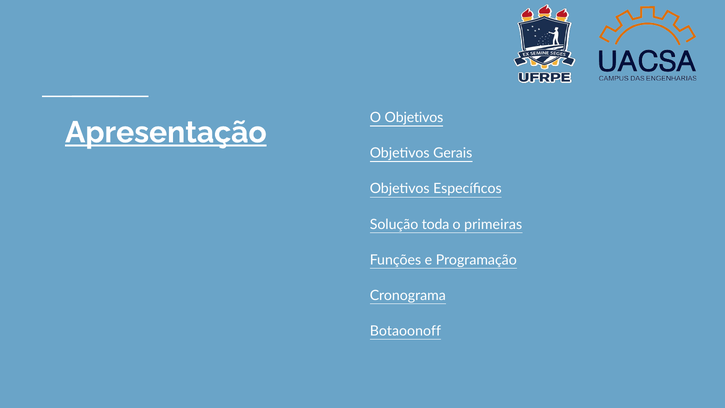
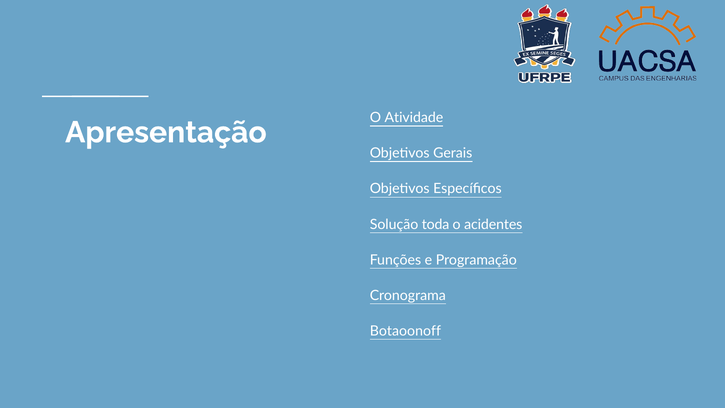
Apresentação underline: present -> none
O Objetivos: Objetivos -> Atividade
primeiras: primeiras -> acidentes
